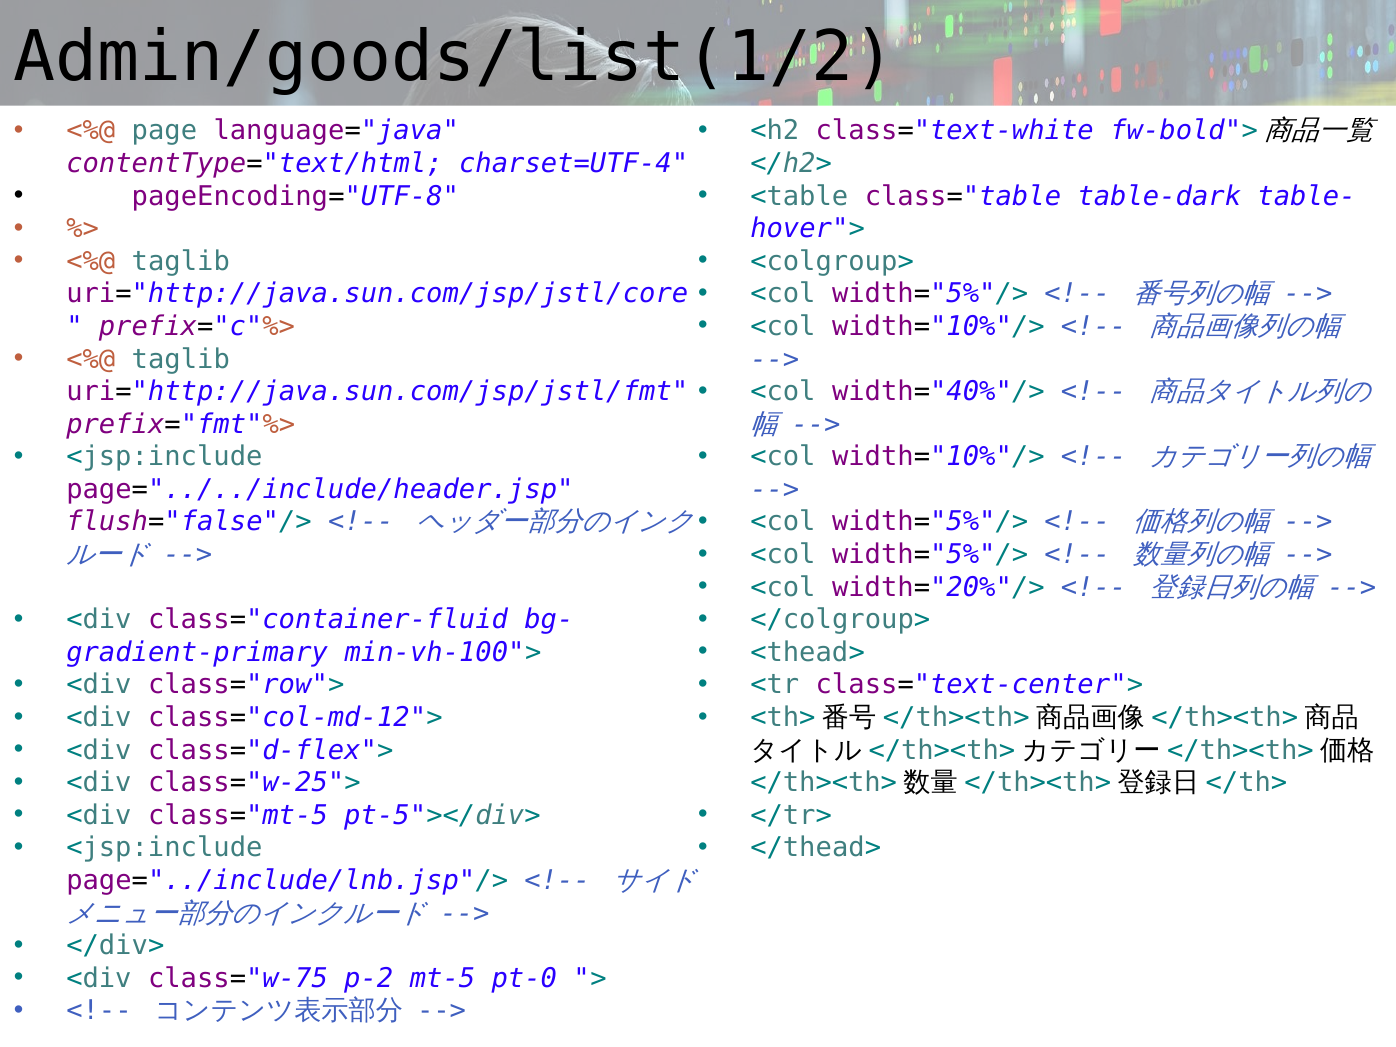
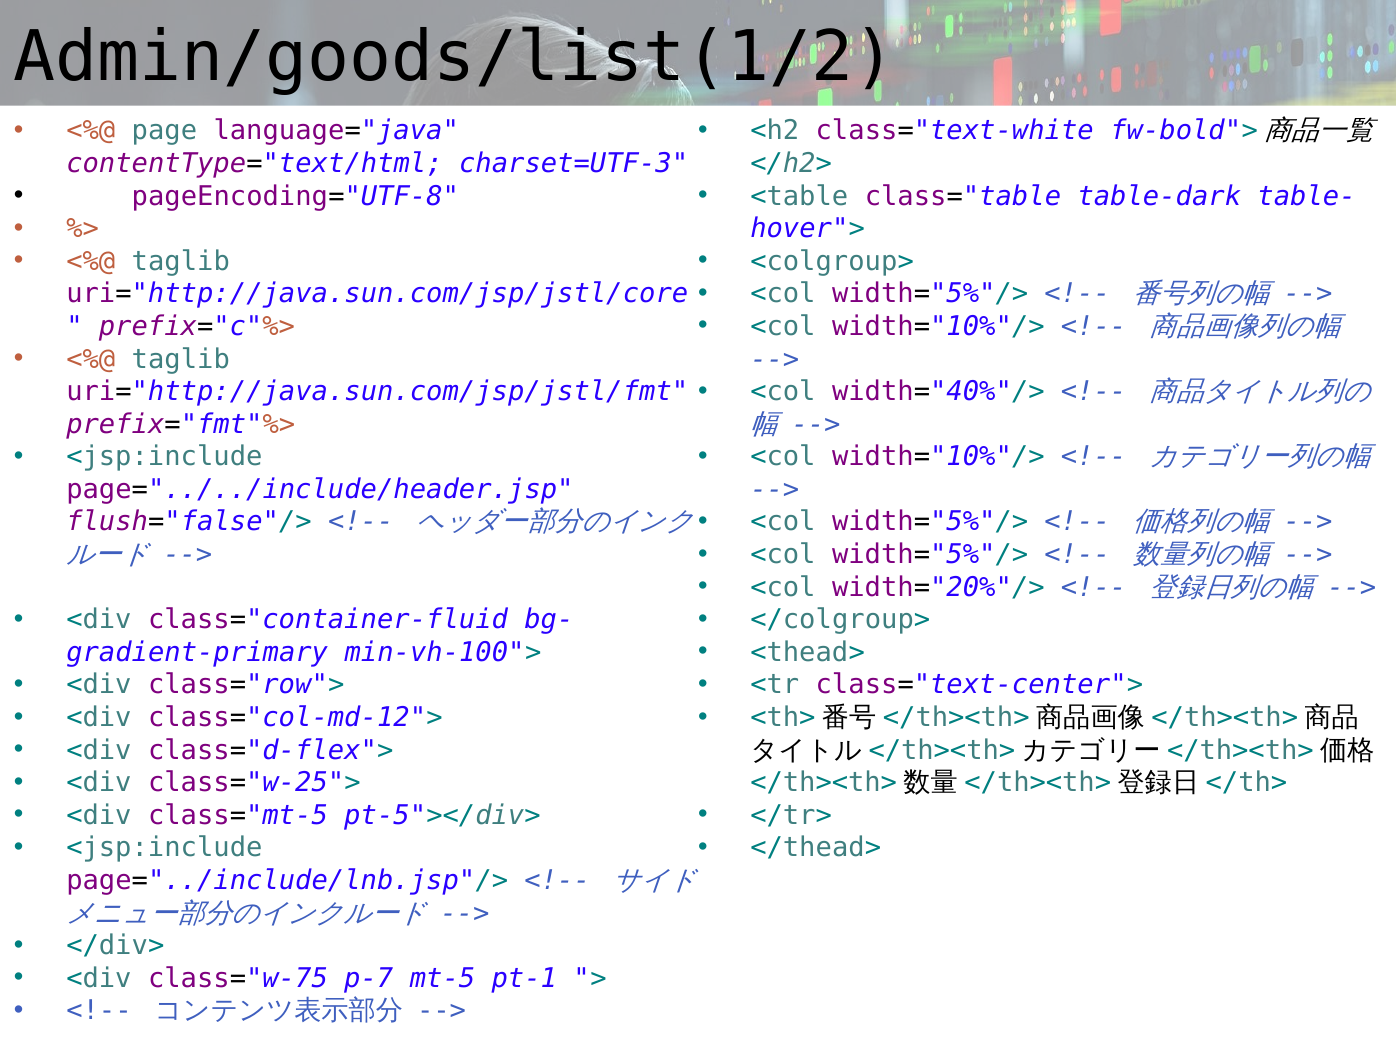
charset=UTF-4: charset=UTF-4 -> charset=UTF-3
p-2: p-2 -> p-7
pt-0: pt-0 -> pt-1
